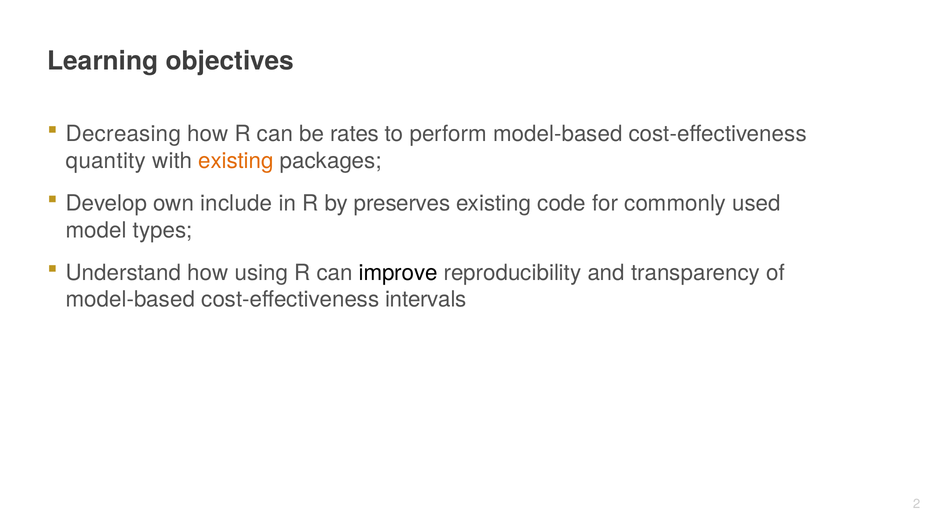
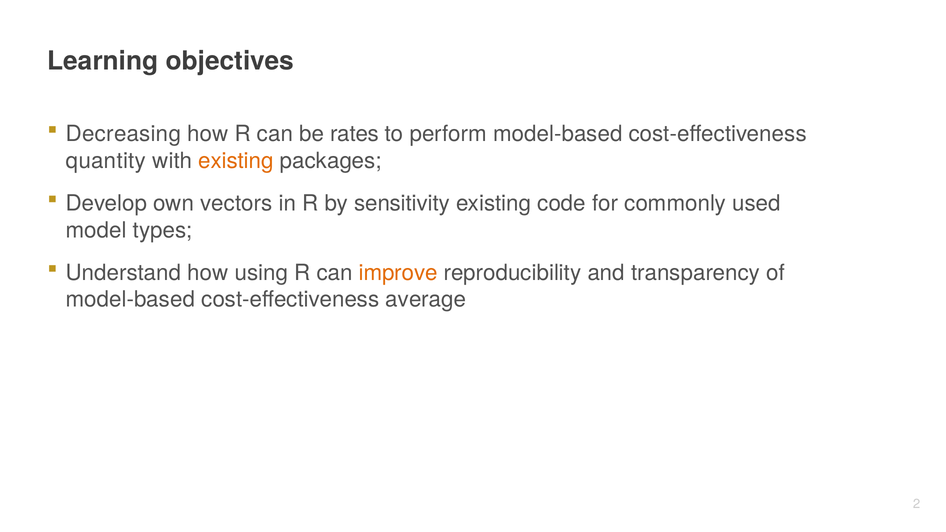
include: include -> vectors
preserves: preserves -> sensitivity
improve colour: black -> orange
intervals: intervals -> average
